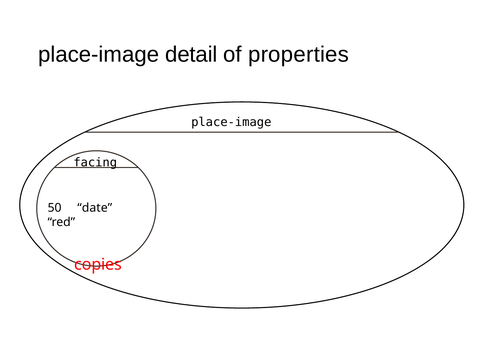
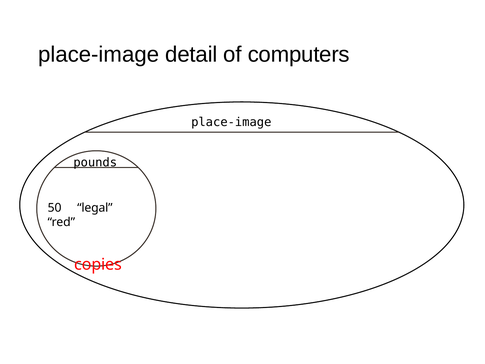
properties: properties -> computers
facing: facing -> pounds
date: date -> legal
